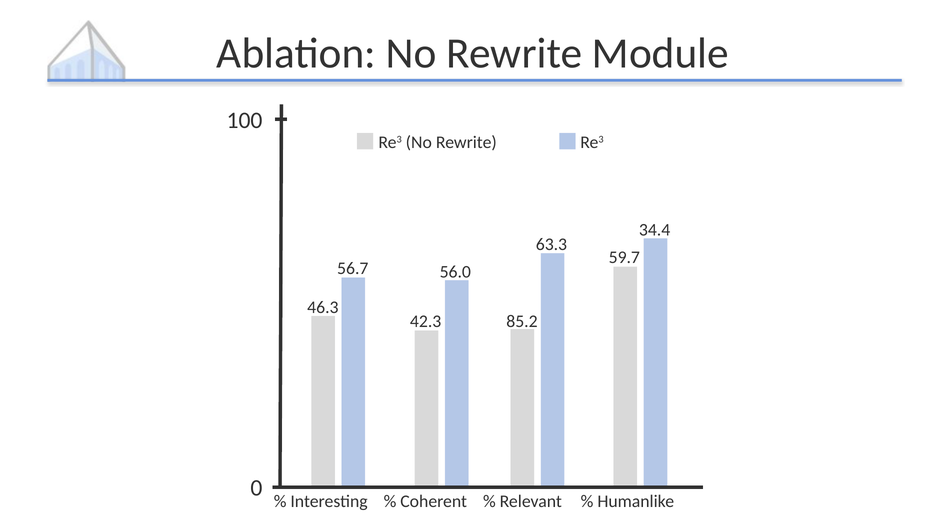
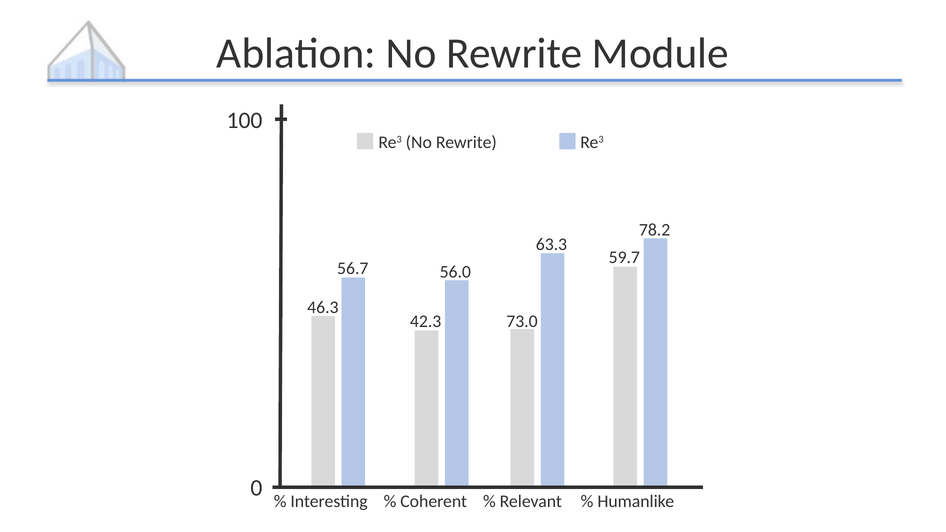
34.4: 34.4 -> 78.2
85.2: 85.2 -> 73.0
